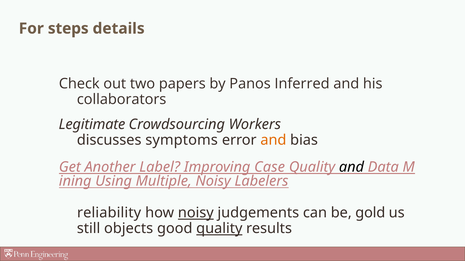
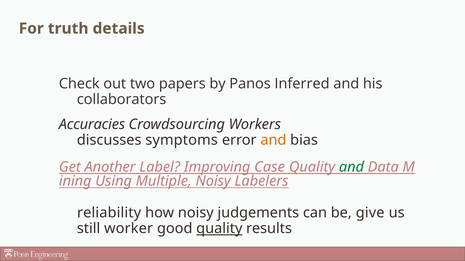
steps: steps -> truth
Legitimate: Legitimate -> Accuracies
and at (351, 167) colour: black -> green
noisy at (196, 213) underline: present -> none
gold: gold -> give
objects: objects -> worker
